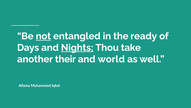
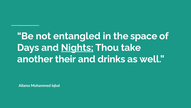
not underline: present -> none
ready: ready -> space
world: world -> drinks
